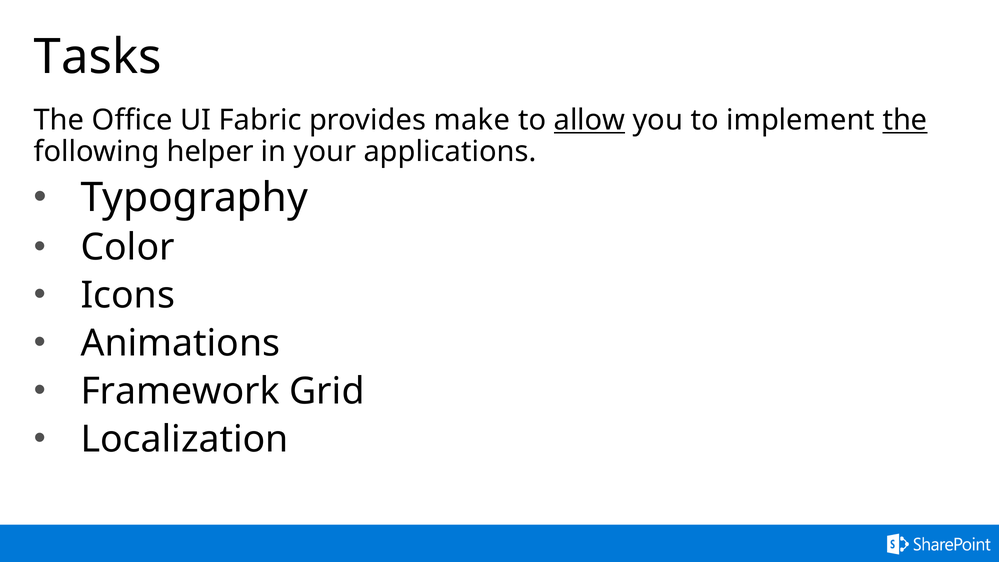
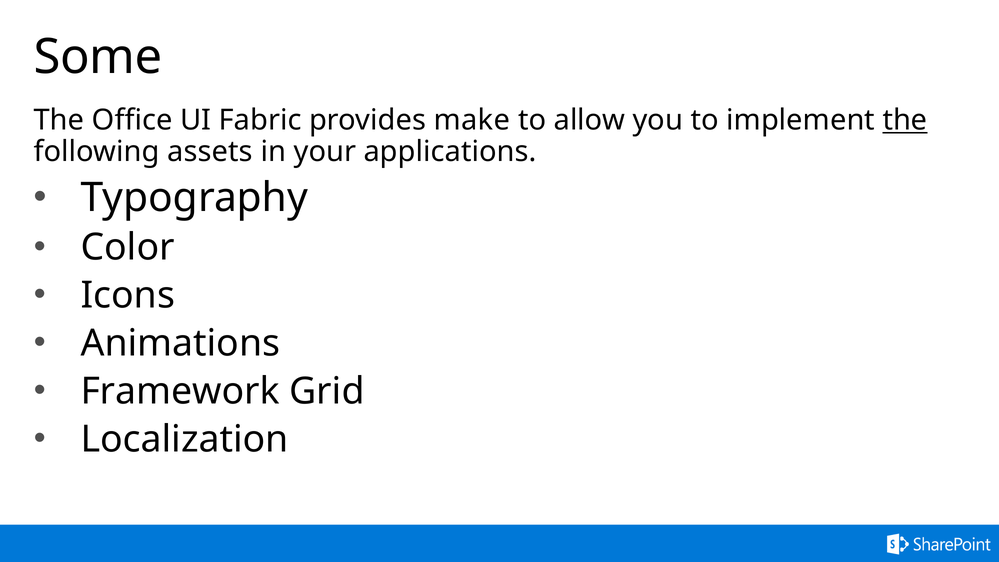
Tasks: Tasks -> Some
allow underline: present -> none
helper: helper -> assets
